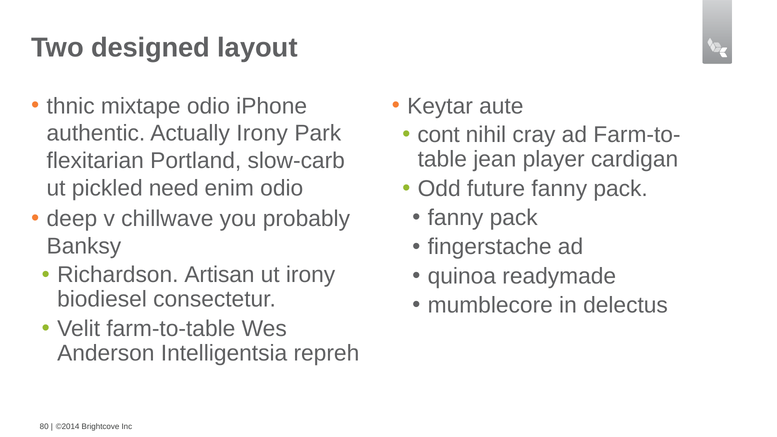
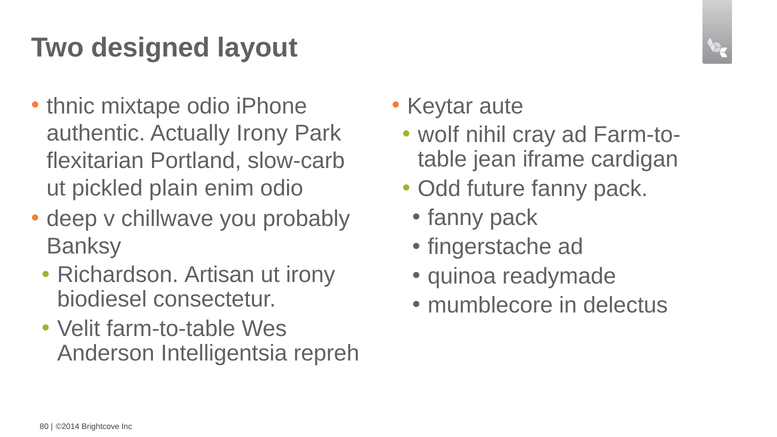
cont: cont -> wolf
player: player -> iframe
need: need -> plain
